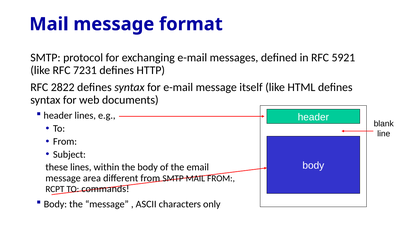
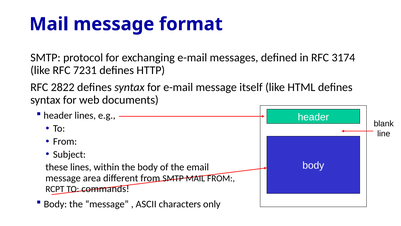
5921: 5921 -> 3174
